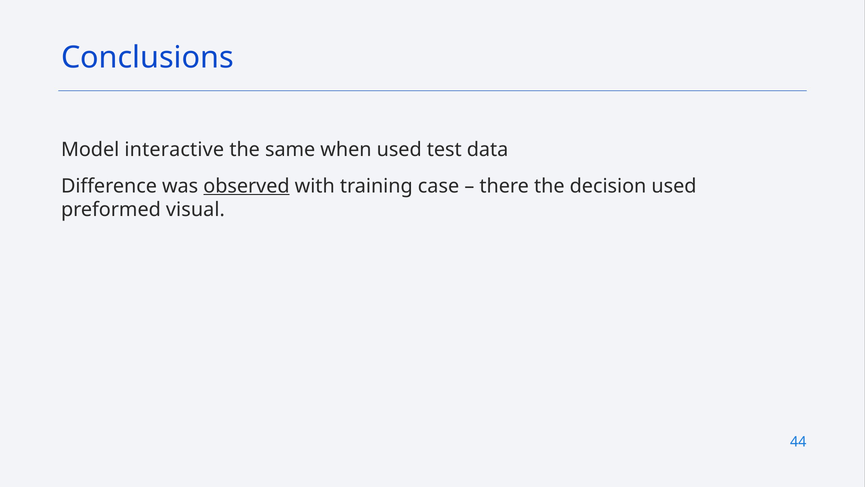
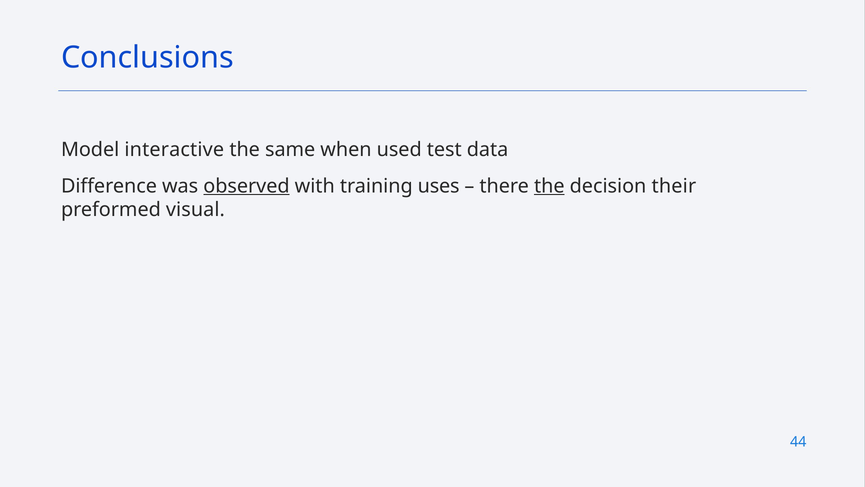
case: case -> uses
the at (549, 186) underline: none -> present
decision used: used -> their
